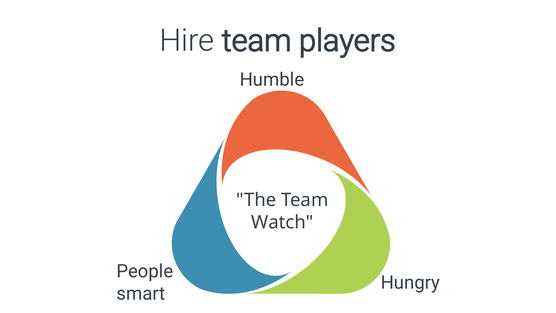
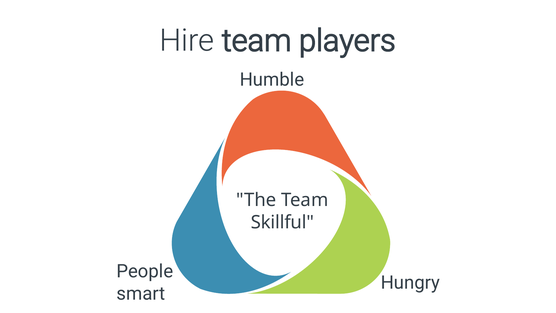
Watch: Watch -> Skillful
